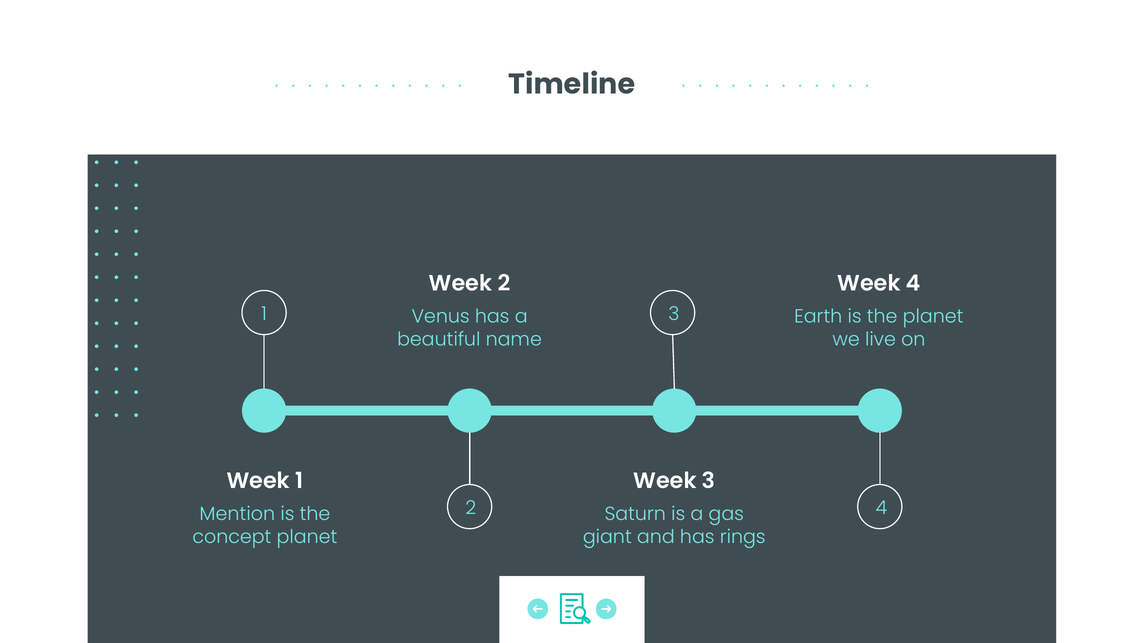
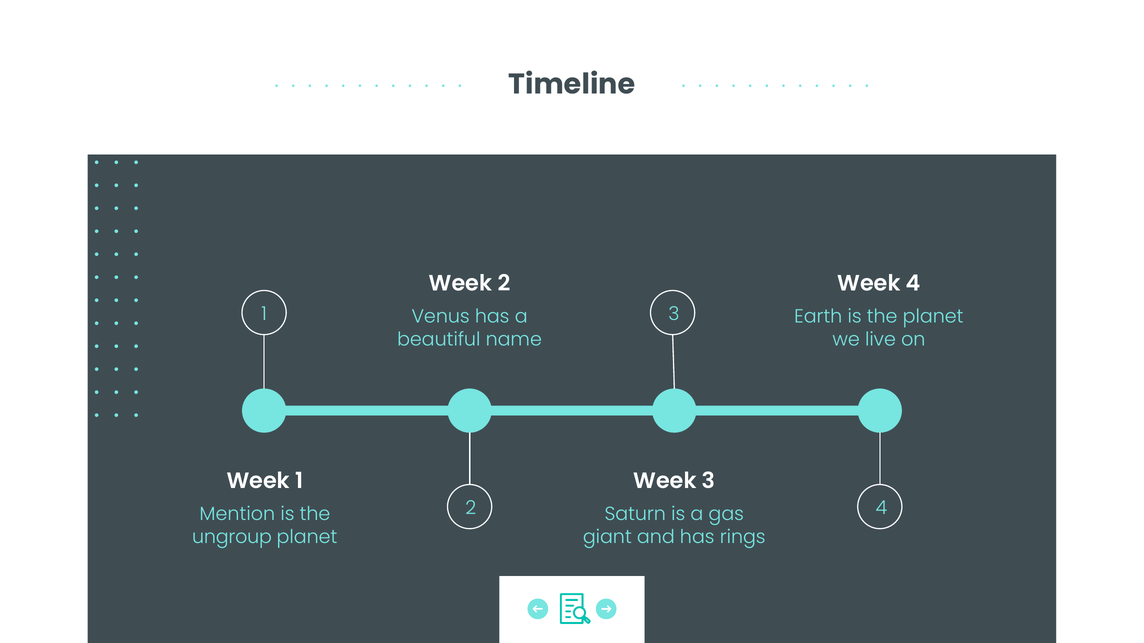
concept: concept -> ungroup
